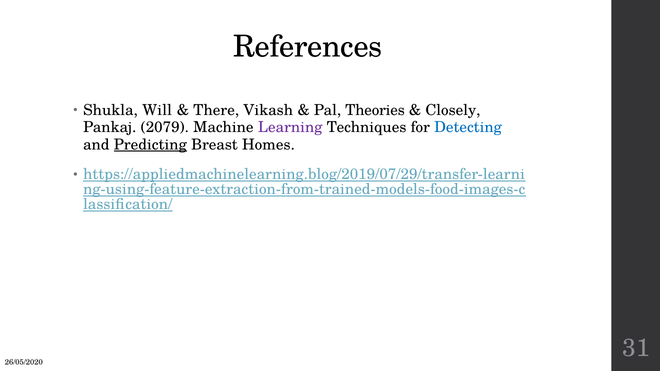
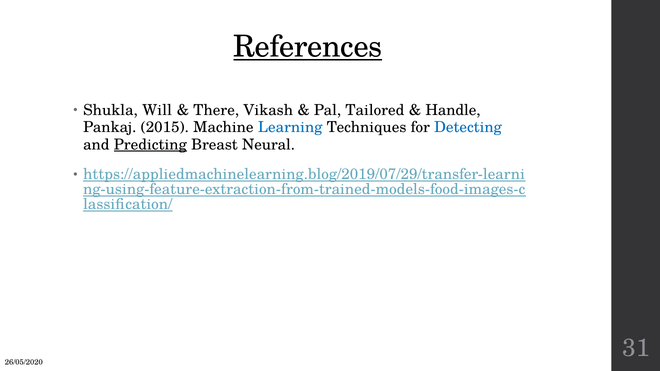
References underline: none -> present
Theories: Theories -> Tailored
Closely: Closely -> Handle
2079: 2079 -> 2015
Learning colour: purple -> blue
Homes: Homes -> Neural
